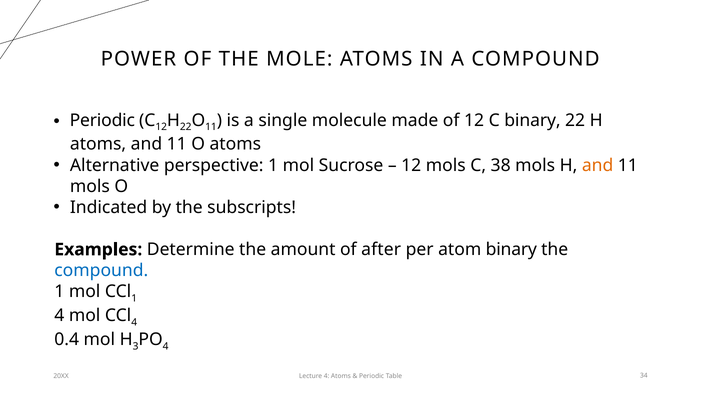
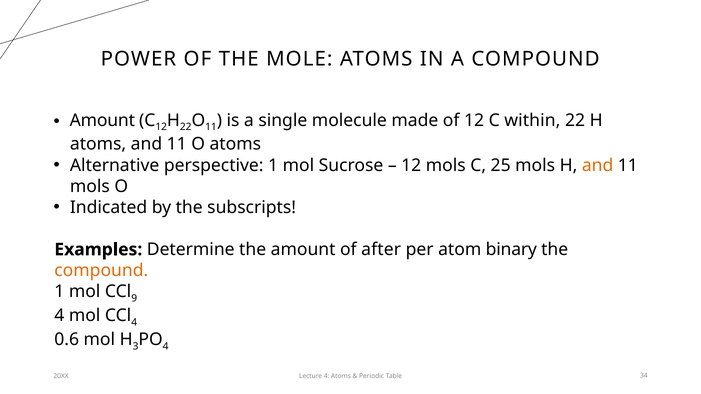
Periodic at (102, 120): Periodic -> Amount
C binary: binary -> within
38: 38 -> 25
compound at (101, 271) colour: blue -> orange
1 at (134, 299): 1 -> 9
0.4: 0.4 -> 0.6
